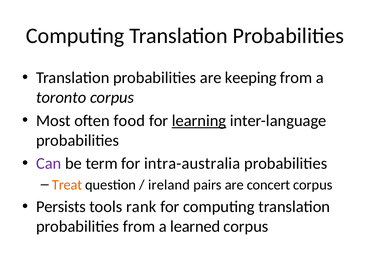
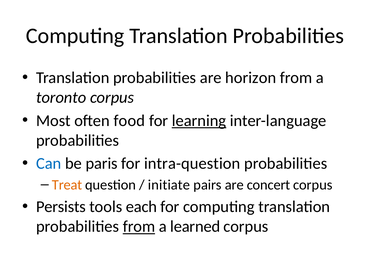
keeping: keeping -> horizon
Can colour: purple -> blue
term: term -> paris
intra-australia: intra-australia -> intra-question
ireland: ireland -> initiate
rank: rank -> each
from at (139, 226) underline: none -> present
